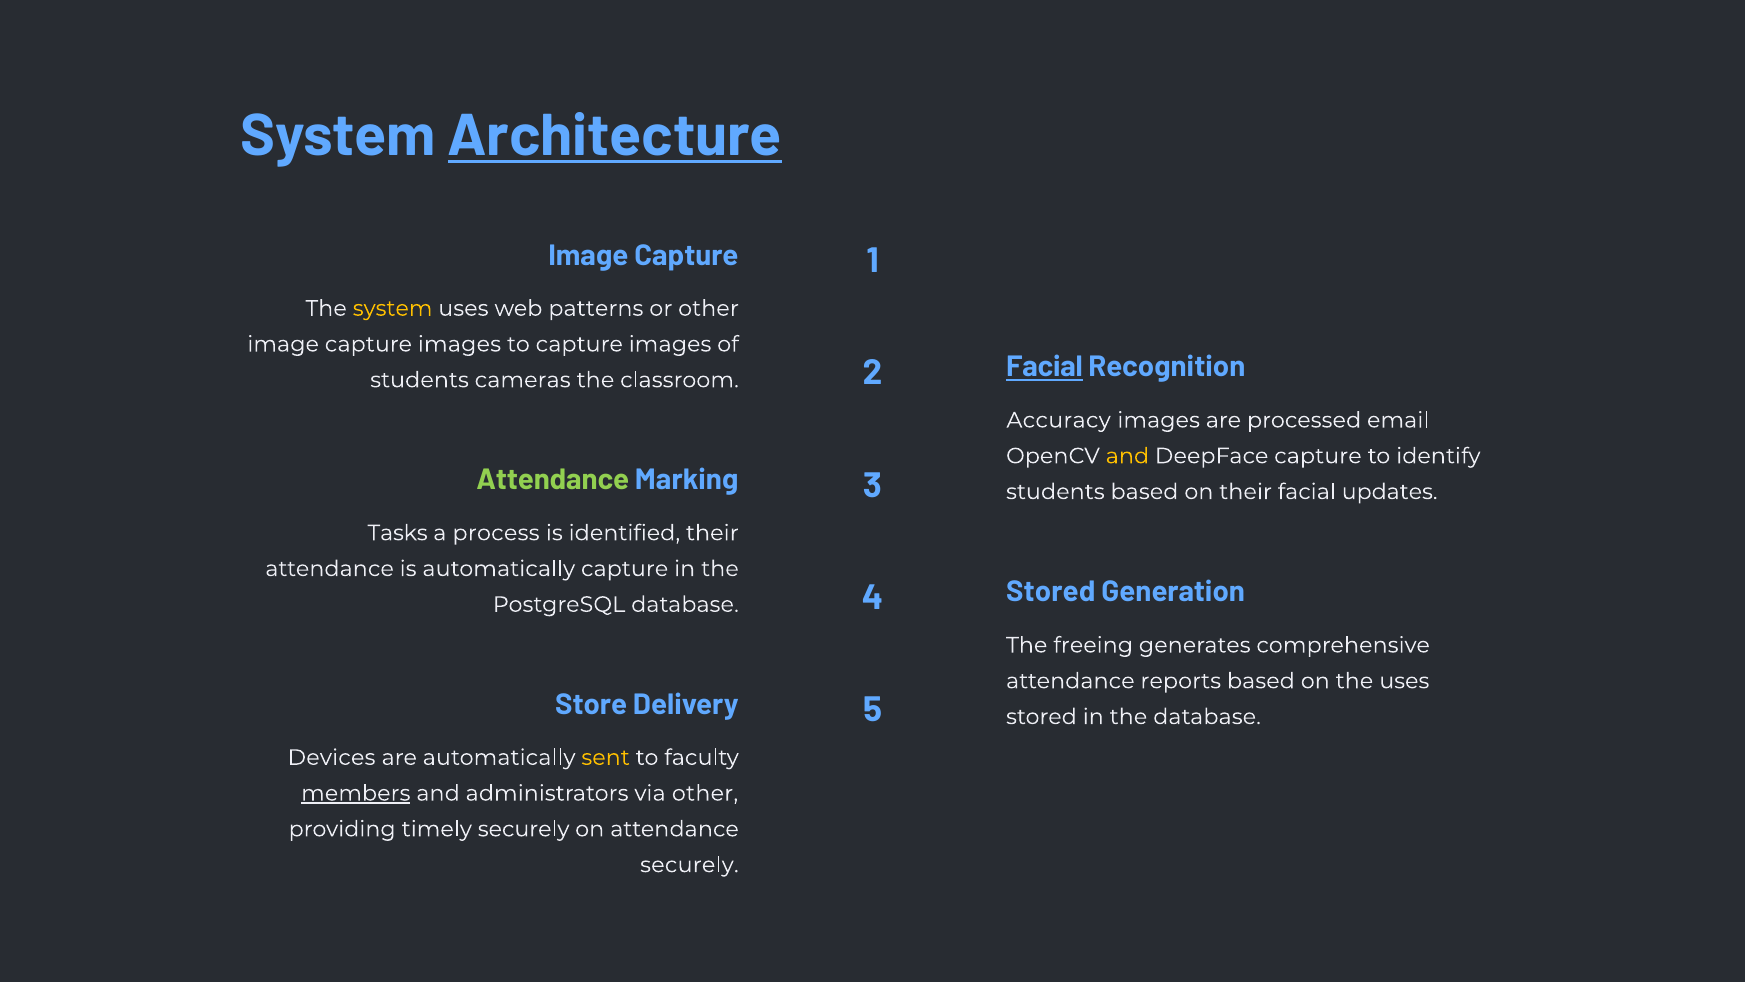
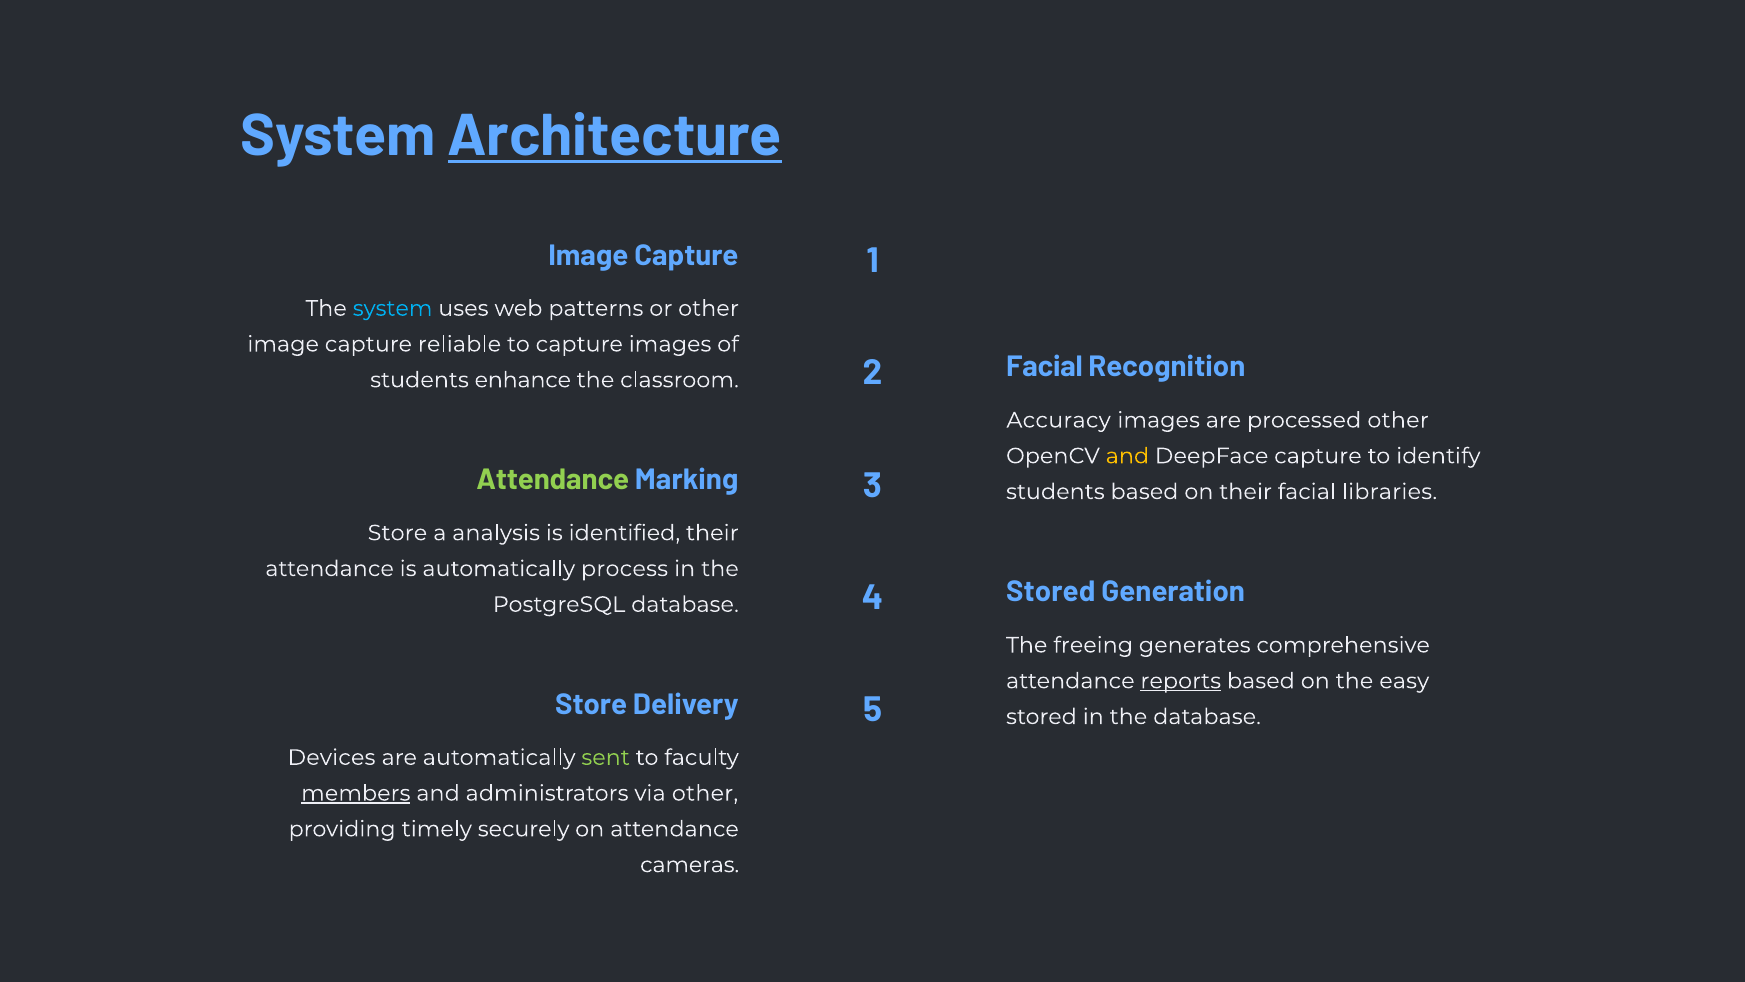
system at (393, 308) colour: yellow -> light blue
image capture images: images -> reliable
cameras: cameras -> enhance
Facial at (1044, 367) underline: present -> none
processed email: email -> other
updates: updates -> libraries
Tasks at (398, 533): Tasks -> Store
process: process -> analysis
automatically capture: capture -> process
reports underline: none -> present
the uses: uses -> easy
sent colour: yellow -> light green
securely at (689, 865): securely -> cameras
